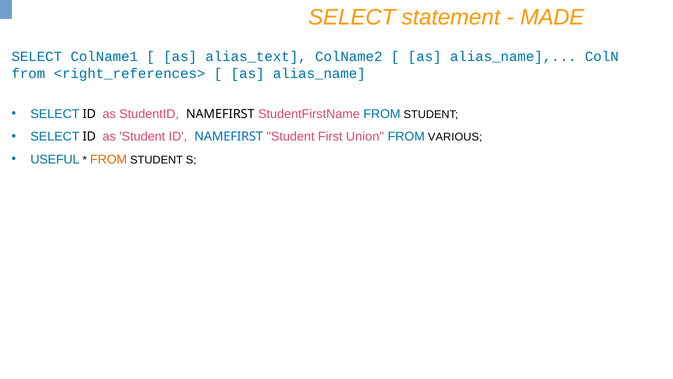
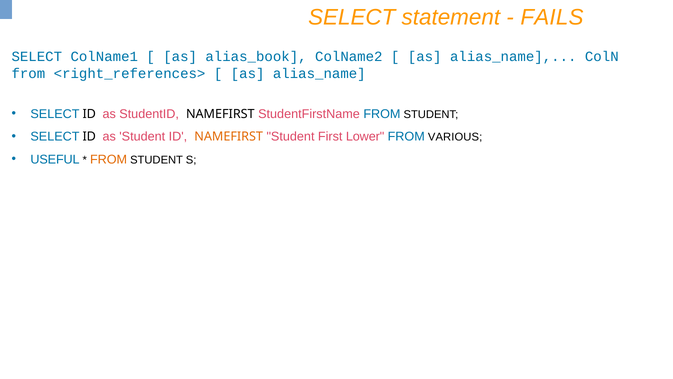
MADE: MADE -> FAILS
alias_text: alias_text -> alias_book
NAMEFIRST at (229, 137) colour: blue -> orange
Union: Union -> Lower
